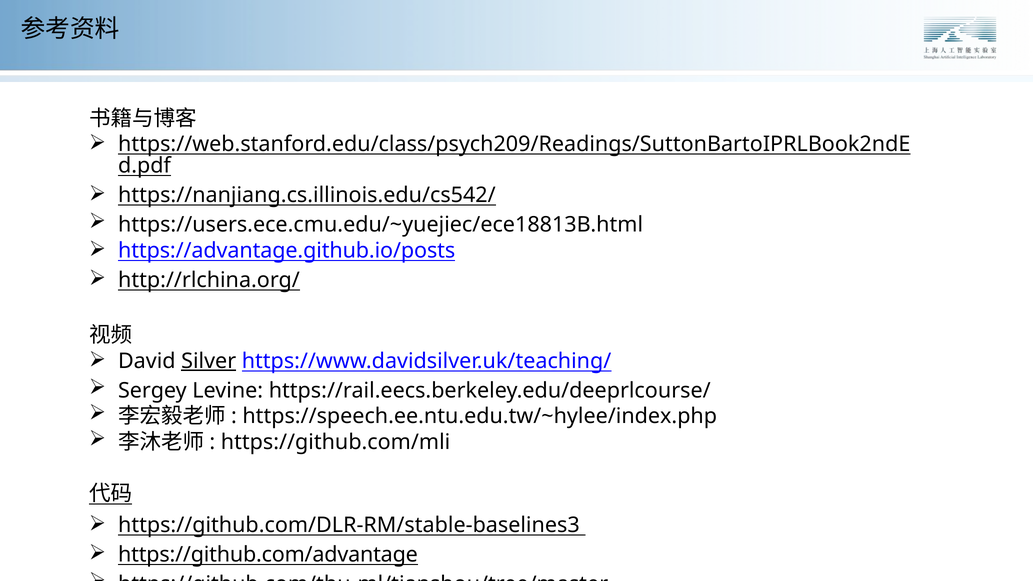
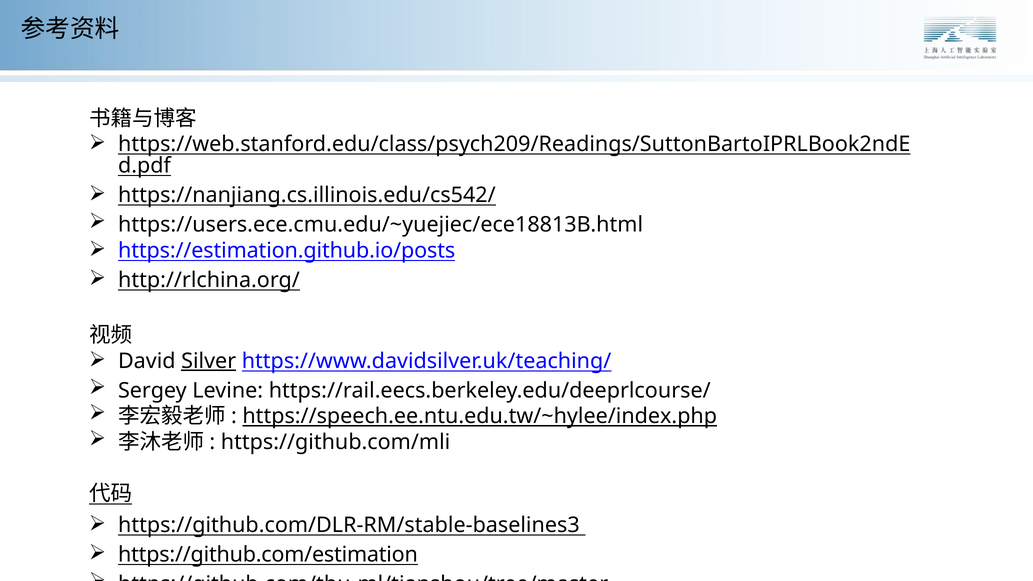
https://advantage.github.io/posts: https://advantage.github.io/posts -> https://estimation.github.io/posts
https://speech.ee.ntu.edu.tw/~hylee/index.php underline: none -> present
https://github.com/advantage: https://github.com/advantage -> https://github.com/estimation
